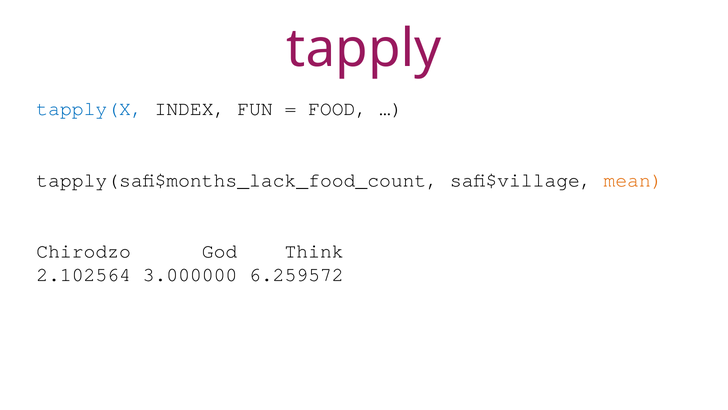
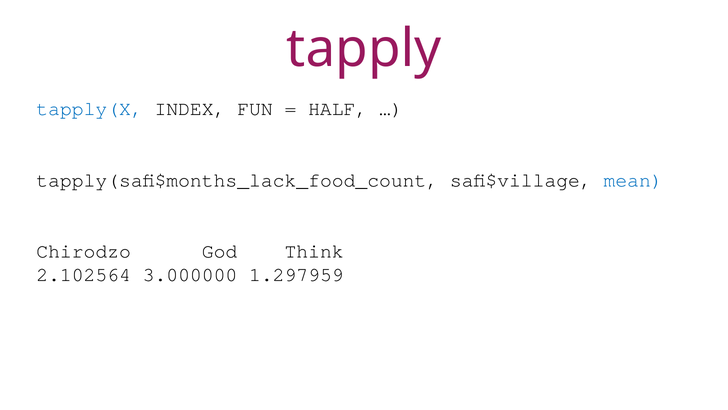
FOOD: FOOD -> HALF
mean colour: orange -> blue
6.259572: 6.259572 -> 1.297959
